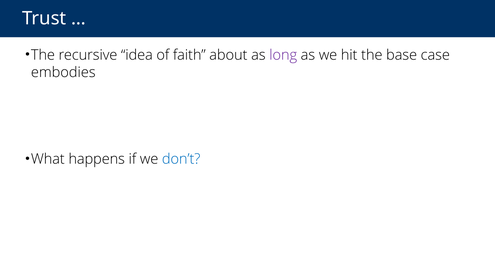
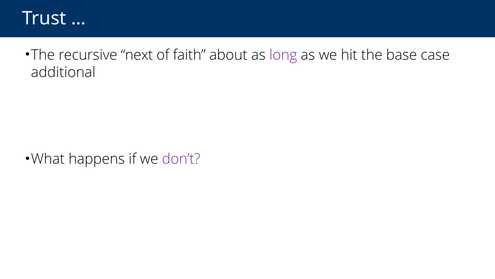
idea: idea -> next
embodies: embodies -> additional
don’t colour: blue -> purple
